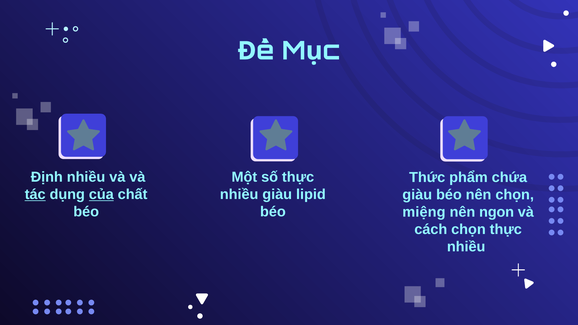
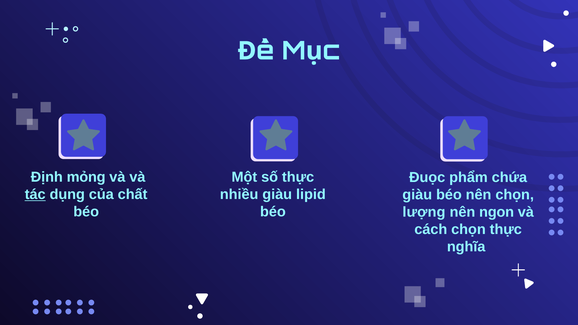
Định nhiều: nhiều -> mỏng
Thức: Thức -> Đuọc
của underline: present -> none
miệng: miệng -> lượng
nhiều at (466, 247): nhiều -> nghĩa
